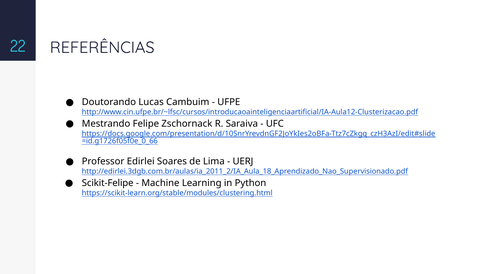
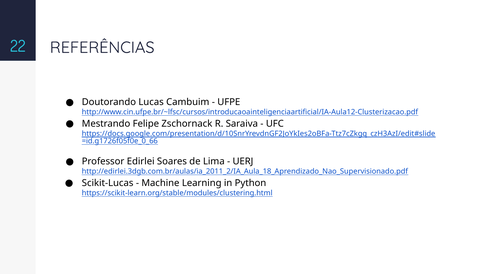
Scikit-Felipe: Scikit-Felipe -> Scikit-Lucas
